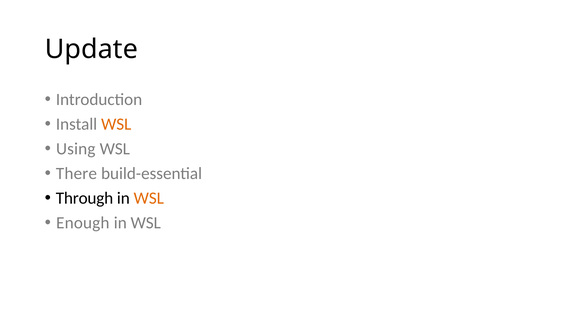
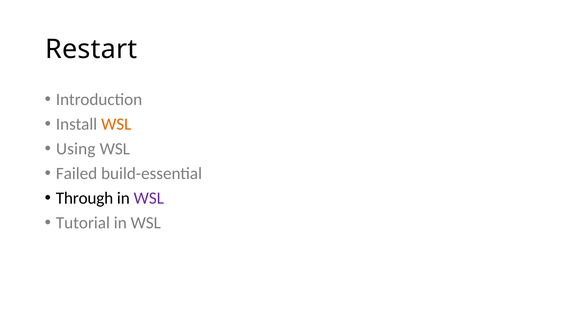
Update: Update -> Restart
There: There -> Failed
WSL at (149, 198) colour: orange -> purple
Enough: Enough -> Tutorial
